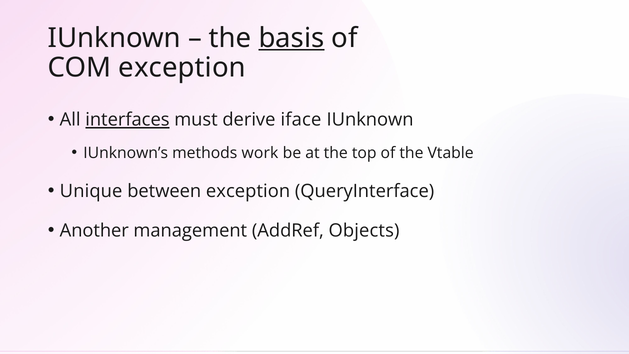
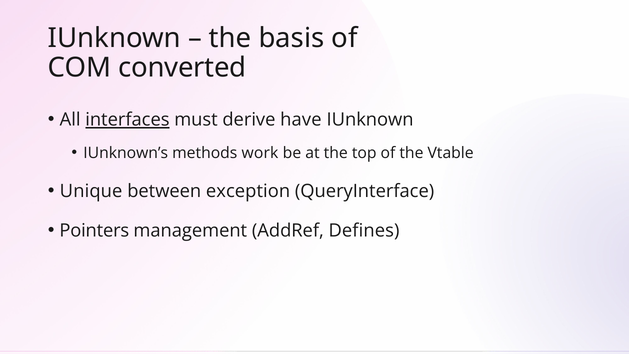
basis underline: present -> none
COM exception: exception -> converted
iface: iface -> have
Another: Another -> Pointers
Objects: Objects -> Defines
